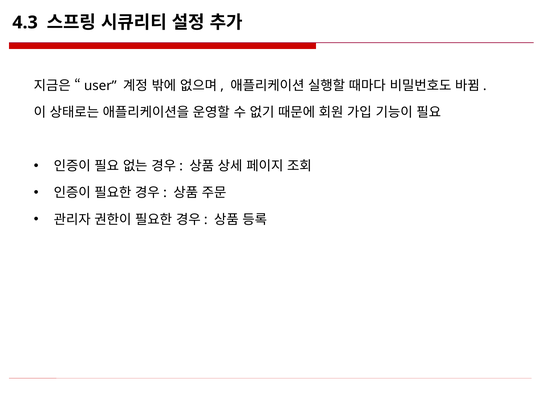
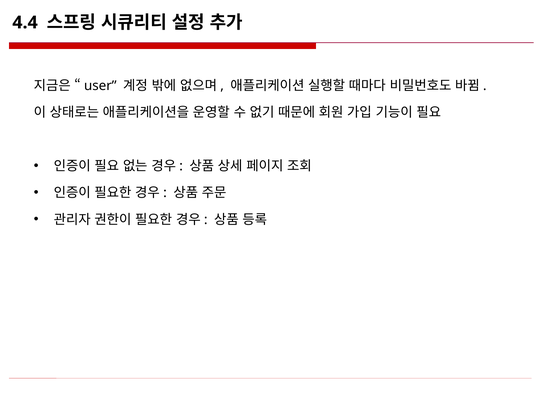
4.3: 4.3 -> 4.4
